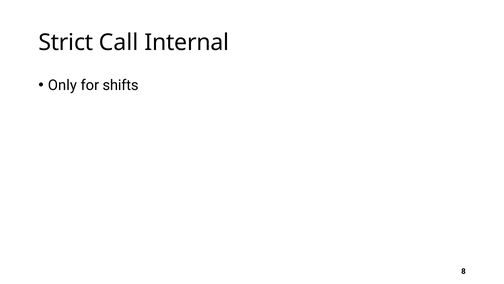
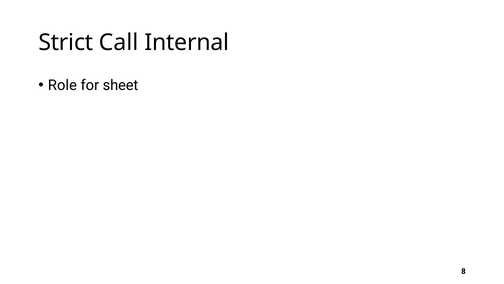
Only: Only -> Role
shifts: shifts -> sheet
